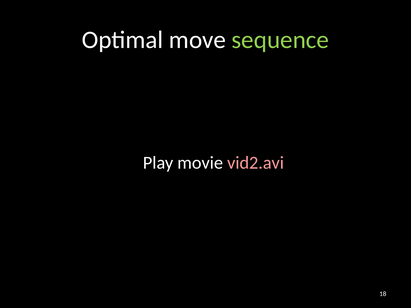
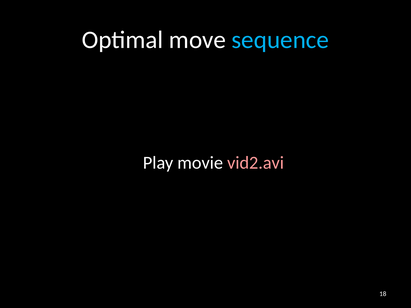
sequence colour: light green -> light blue
